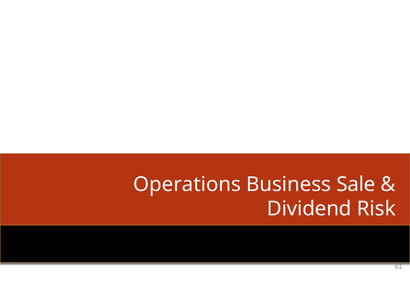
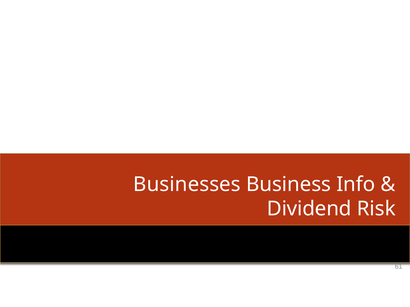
Operations: Operations -> Businesses
Sale: Sale -> Info
